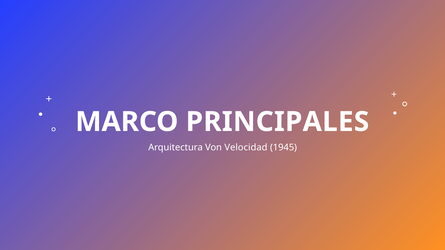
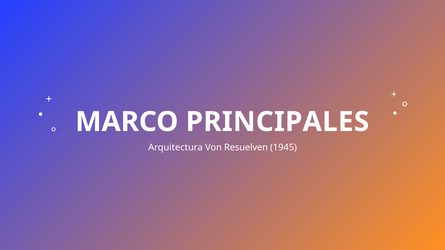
Velocidad: Velocidad -> Resuelven
